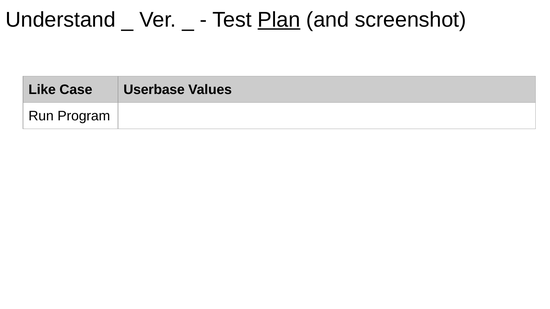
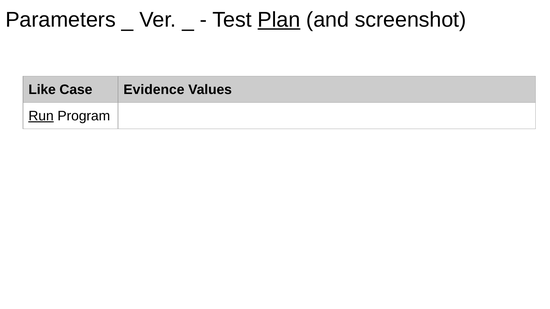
Understand: Understand -> Parameters
Userbase: Userbase -> Evidence
Run underline: none -> present
